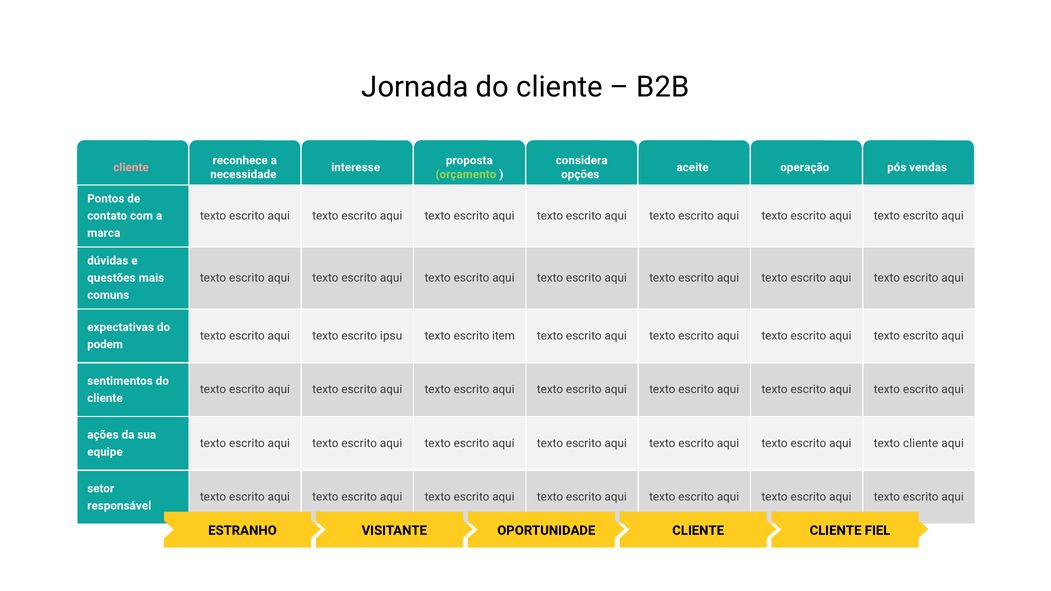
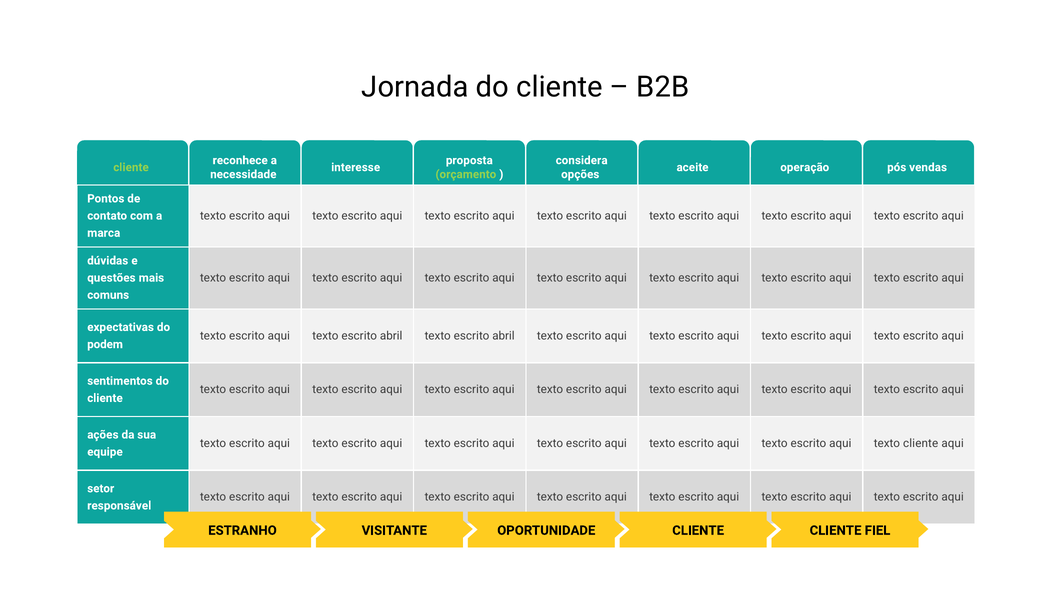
cliente at (131, 167) colour: pink -> light green
aqui texto escrito ipsu: ipsu -> abril
item at (504, 336): item -> abril
